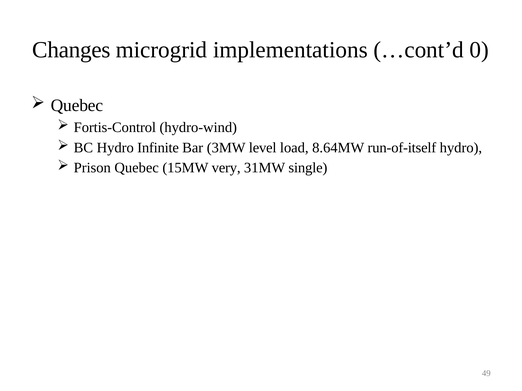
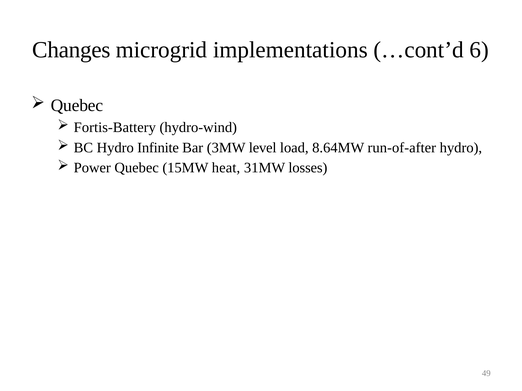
0: 0 -> 6
Fortis-Control: Fortis-Control -> Fortis-Battery
run-of-itself: run-of-itself -> run-of-after
Prison: Prison -> Power
very: very -> heat
single: single -> losses
